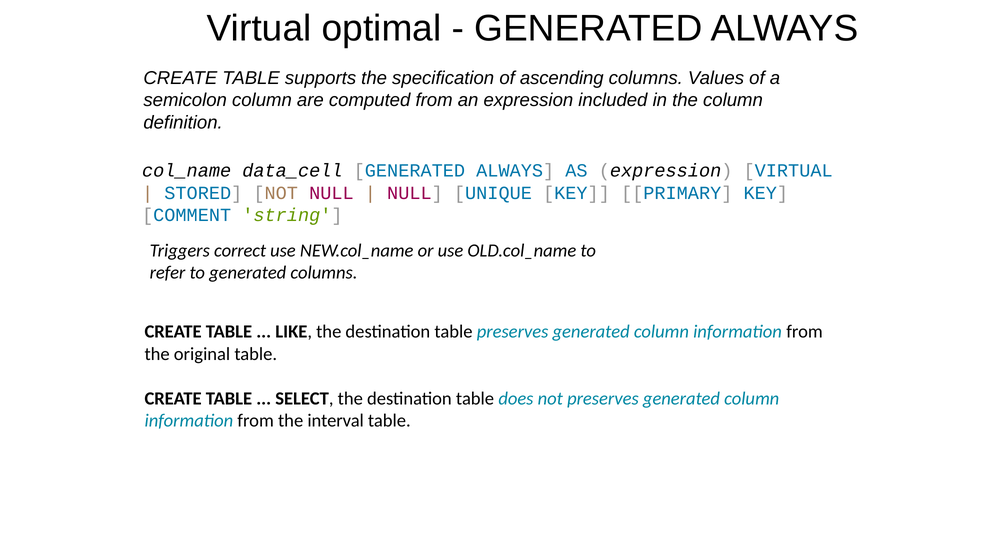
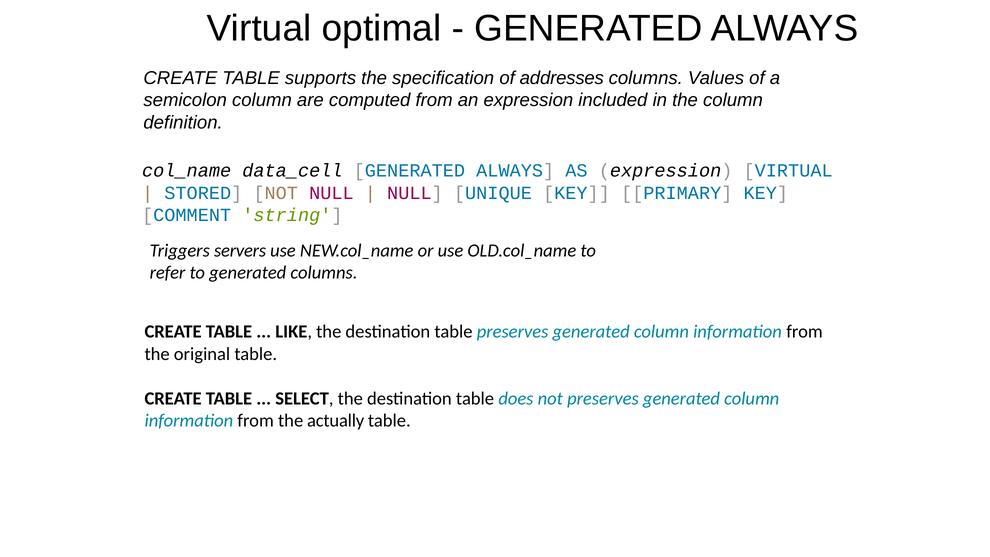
ascending: ascending -> addresses
correct: correct -> servers
interval: interval -> actually
